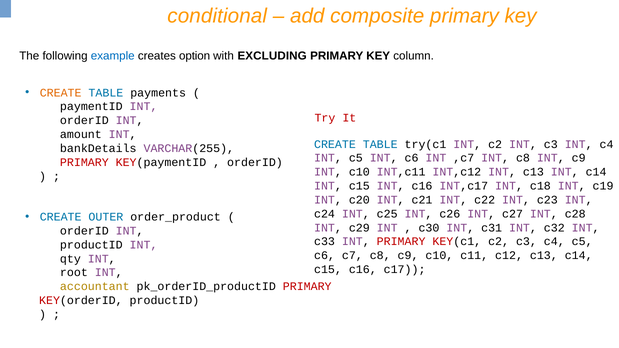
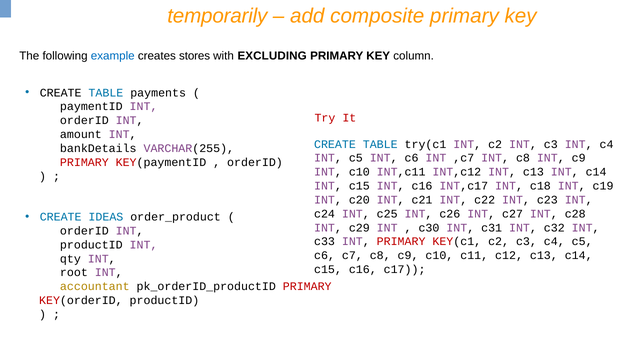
conditional: conditional -> temporarily
option: option -> stores
CREATE at (61, 93) colour: orange -> black
OUTER: OUTER -> IDEAS
